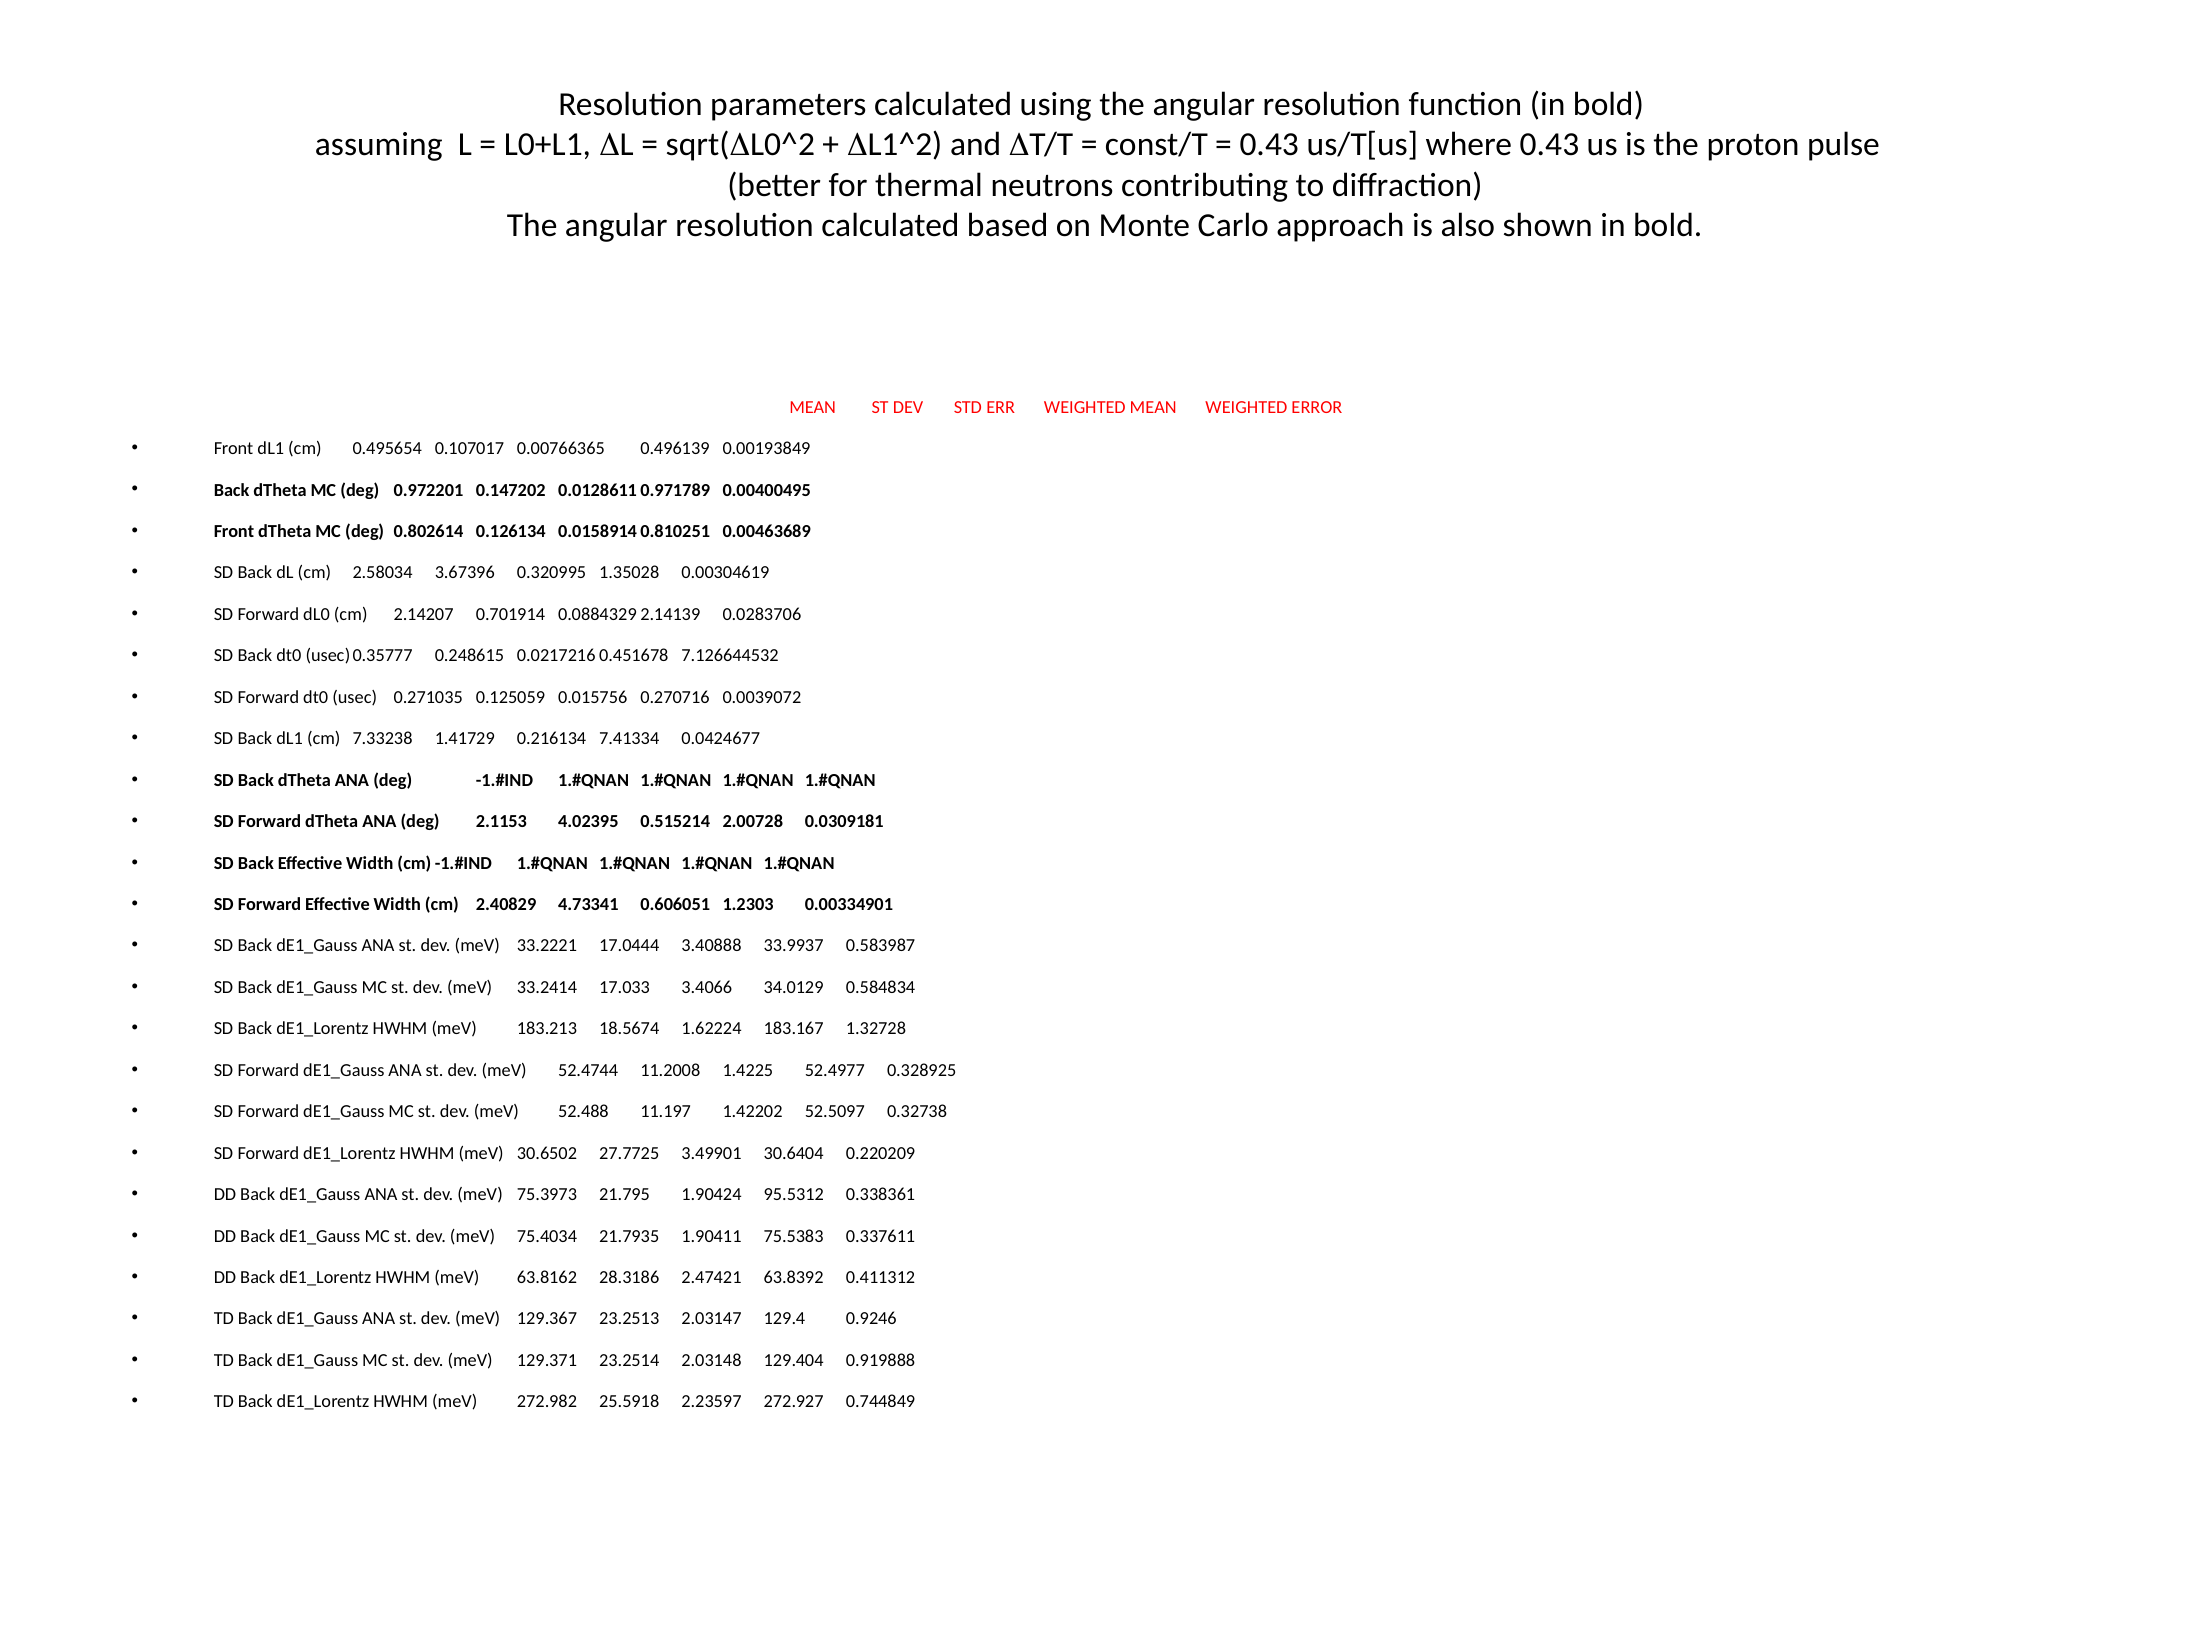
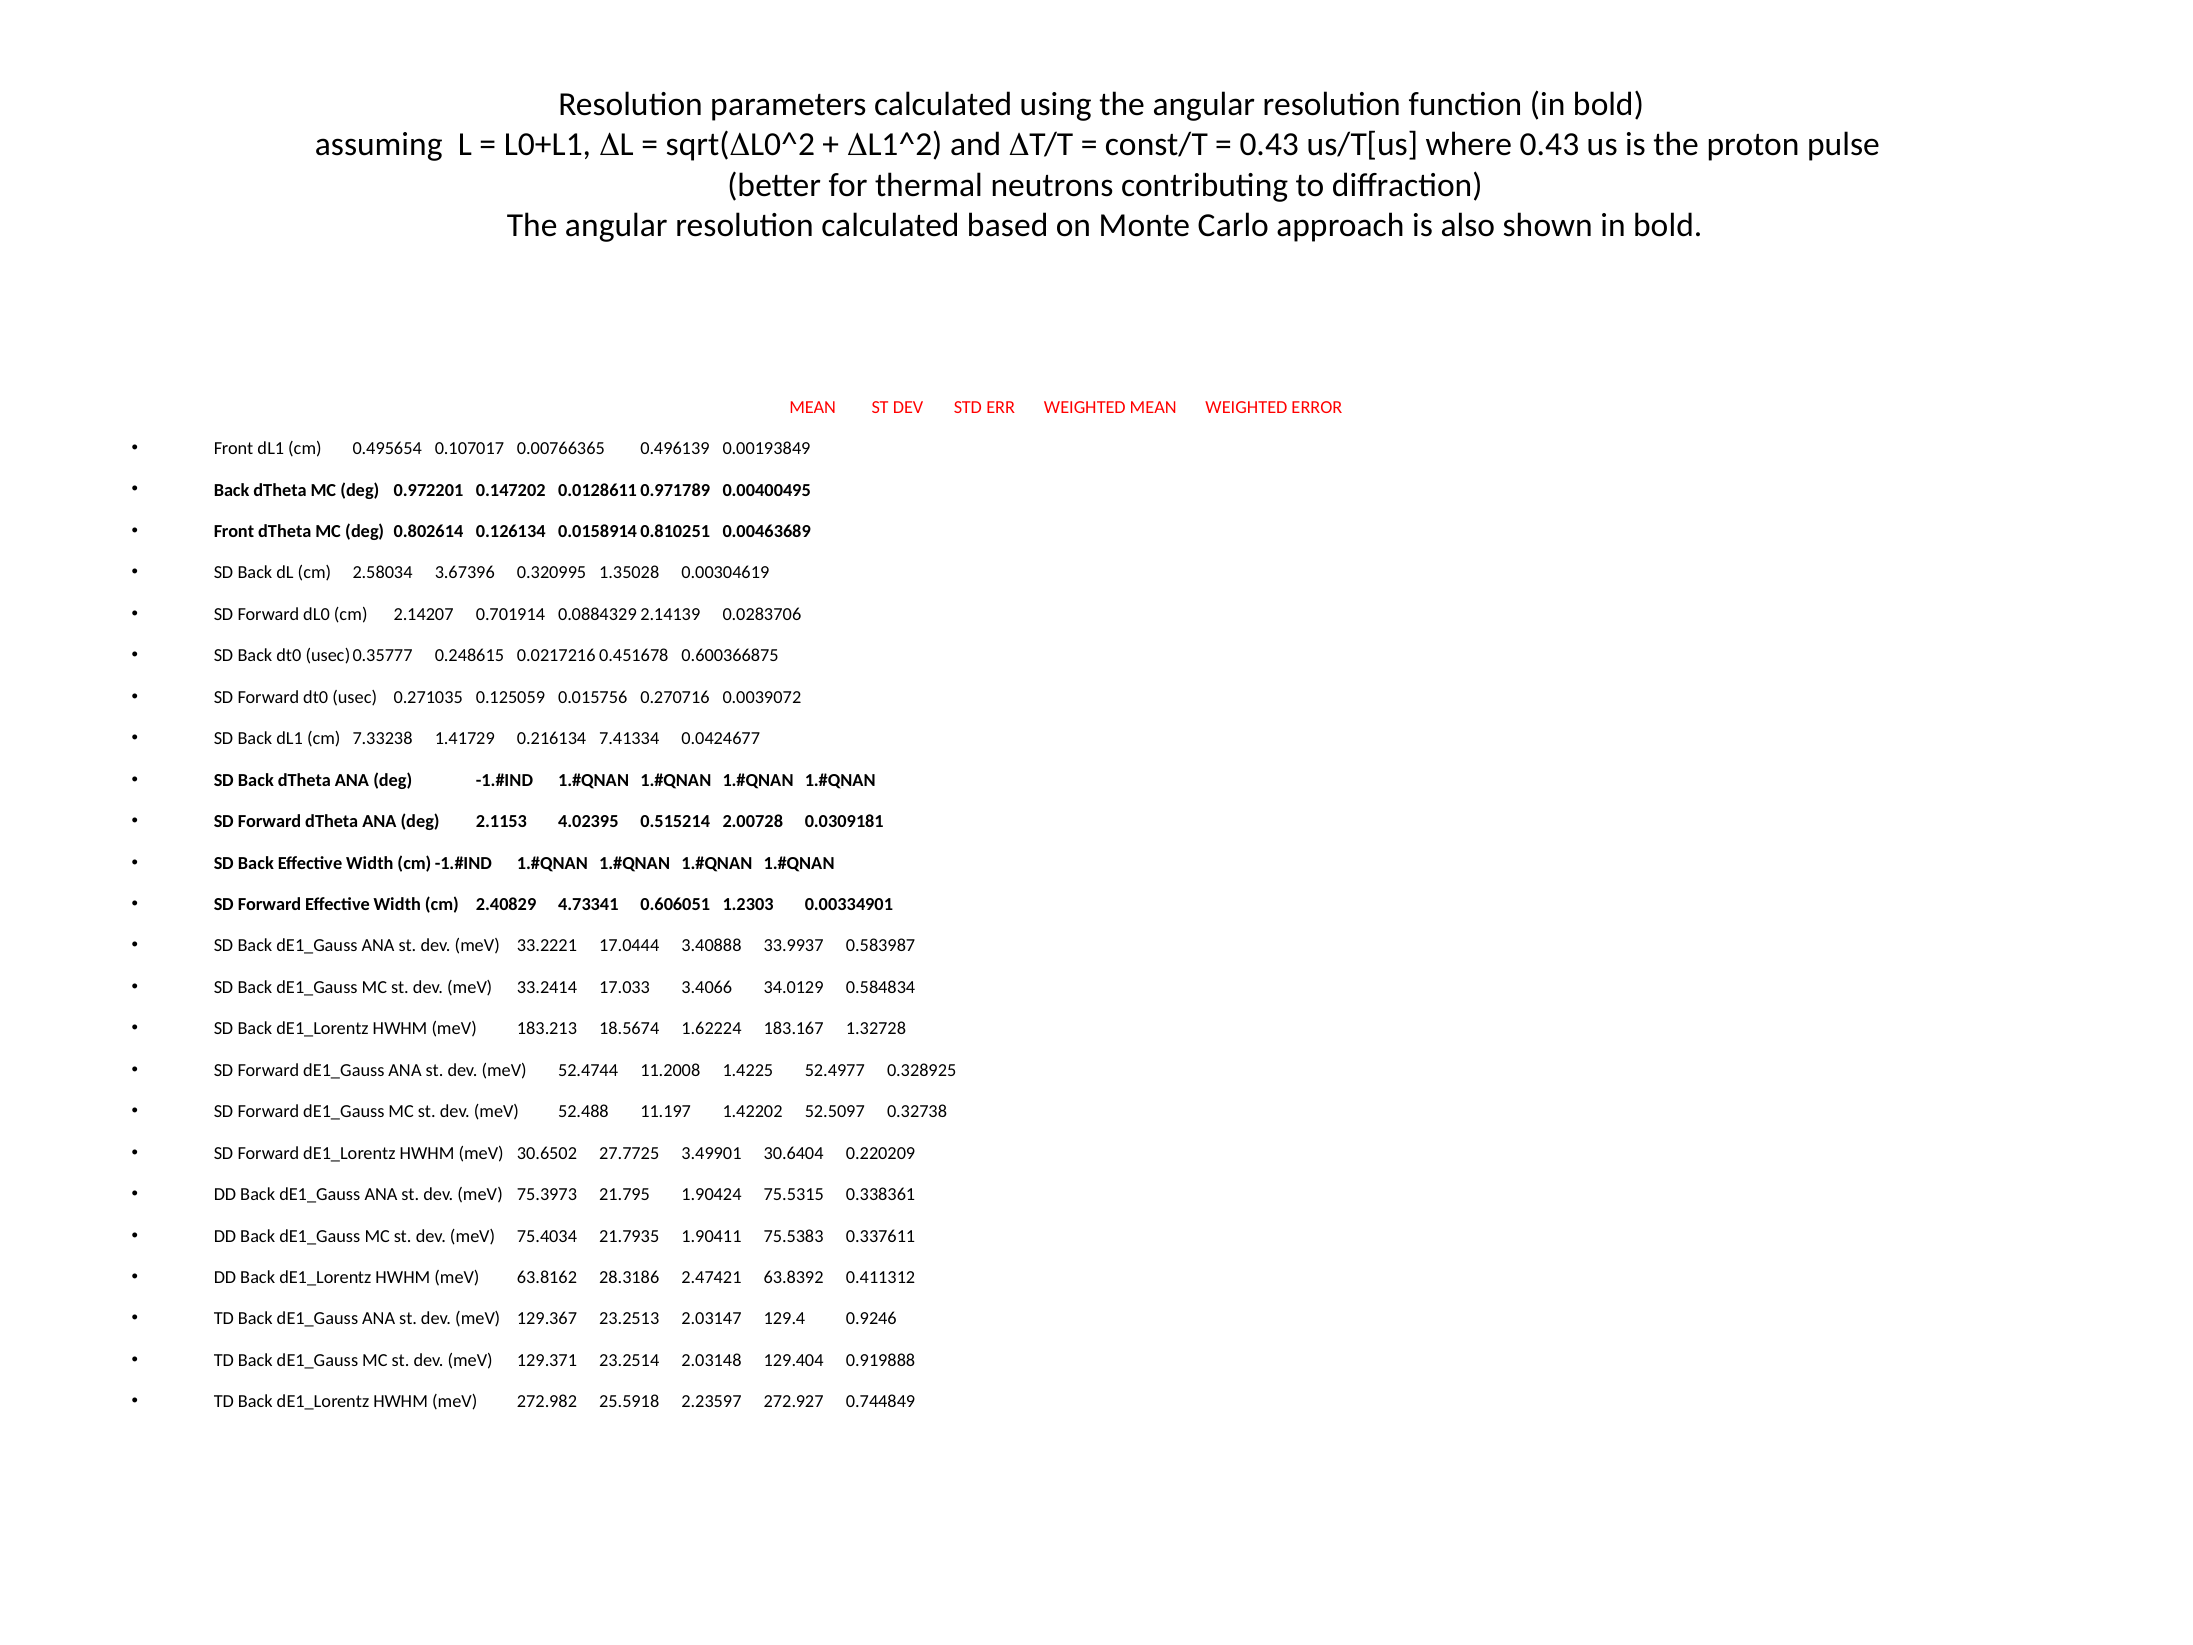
7.126644532: 7.126644532 -> 0.600366875
95.5312: 95.5312 -> 75.5315
